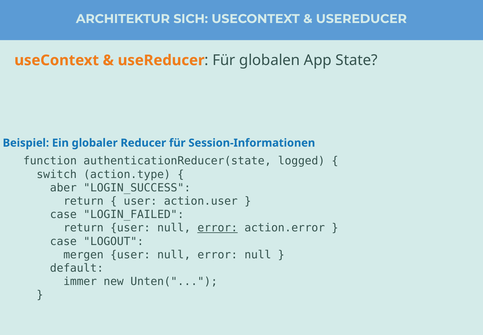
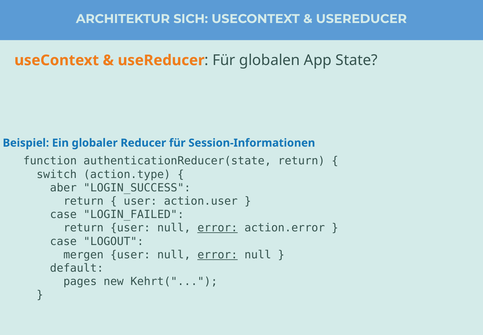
authenticationReducer(state logged: logged -> return
error at (218, 254) underline: none -> present
immer: immer -> pages
Unten(: Unten( -> Kehrt(
